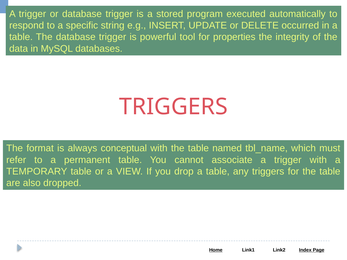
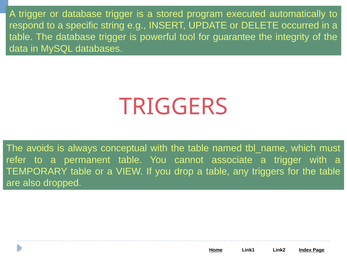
properties: properties -> guarantee
format: format -> avoids
